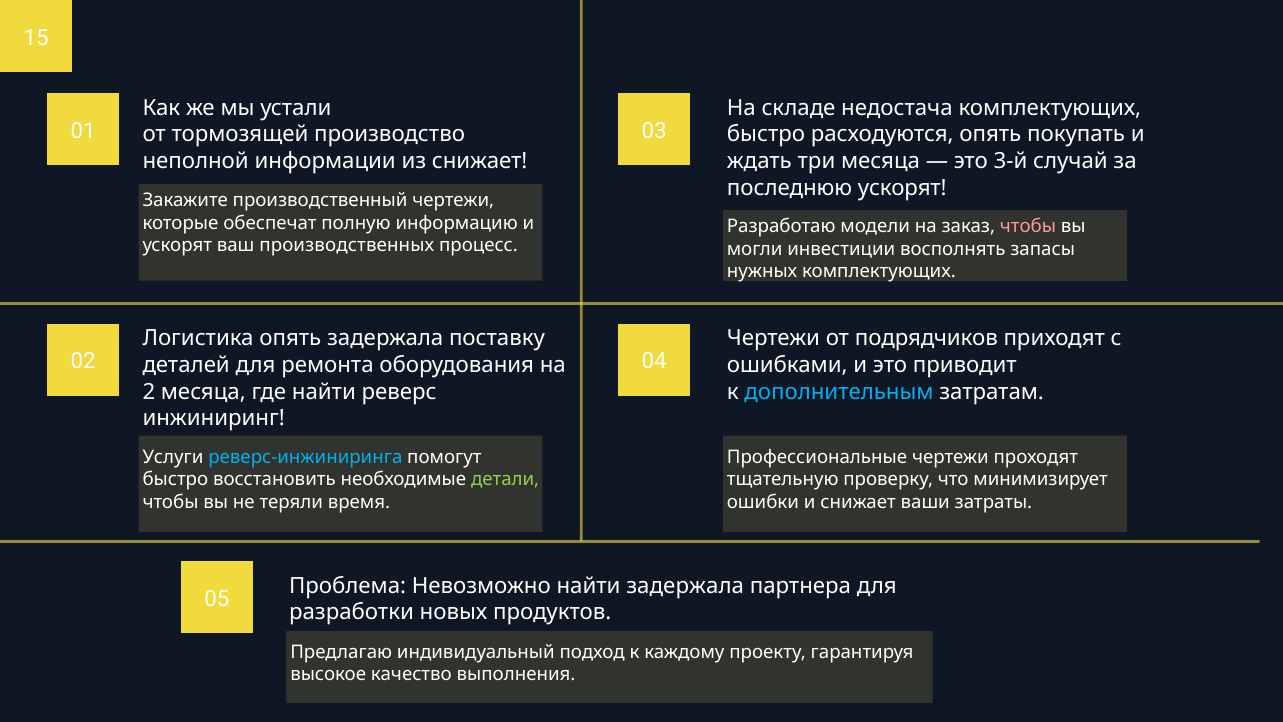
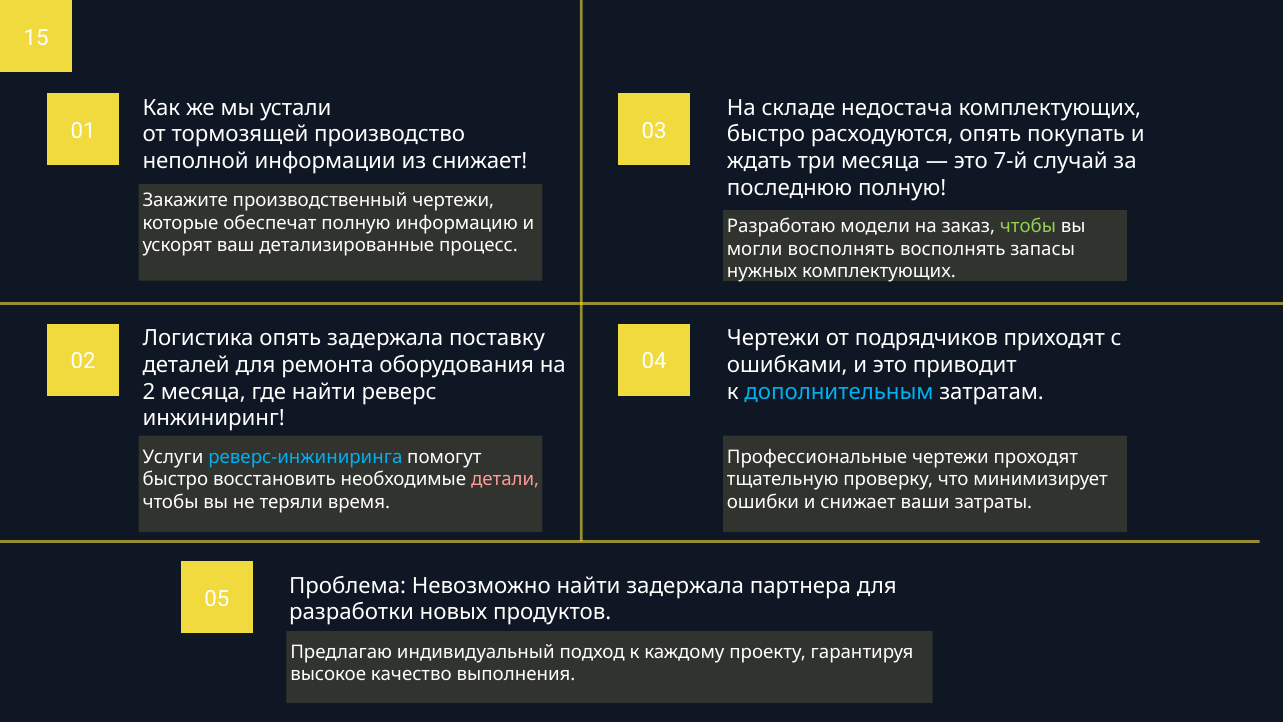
3-й: 3-й -> 7-й
последнюю ускорят: ускорят -> полную
чтобы at (1028, 226) colour: pink -> light green
производственных: производственных -> детализированные
могли инвестиции: инвестиции -> восполнять
детали colour: light green -> pink
